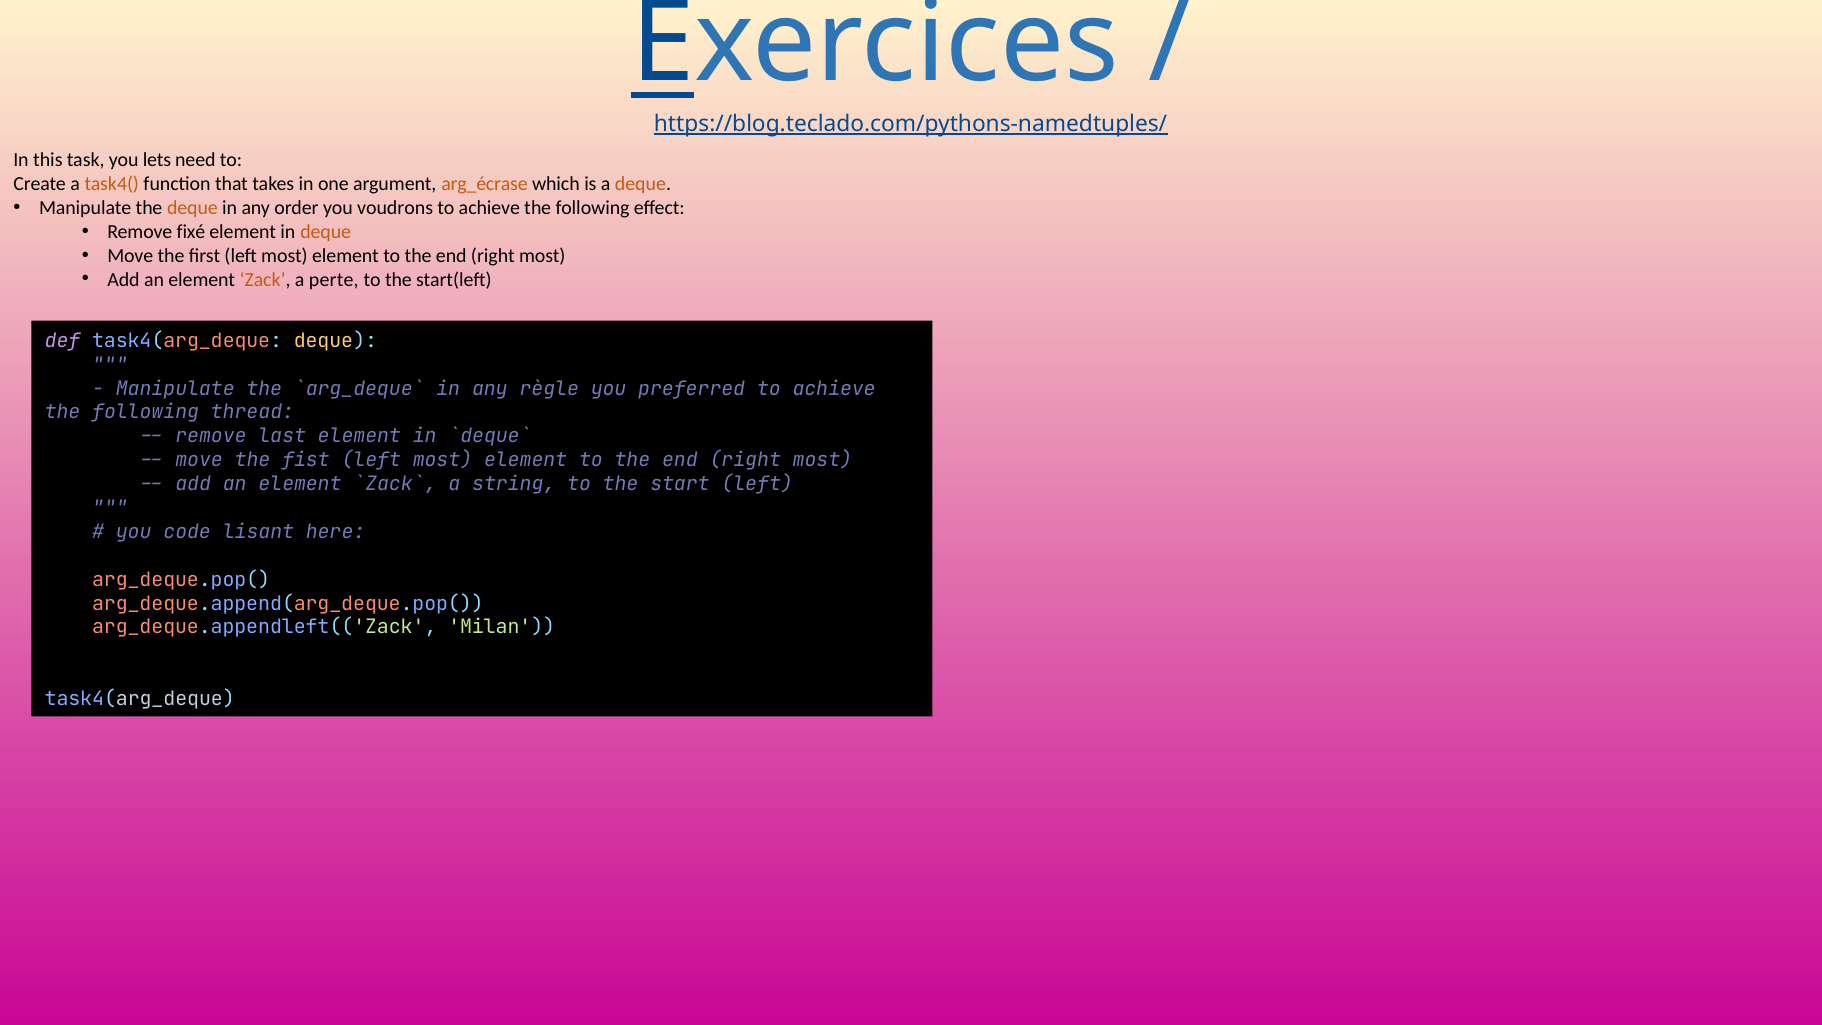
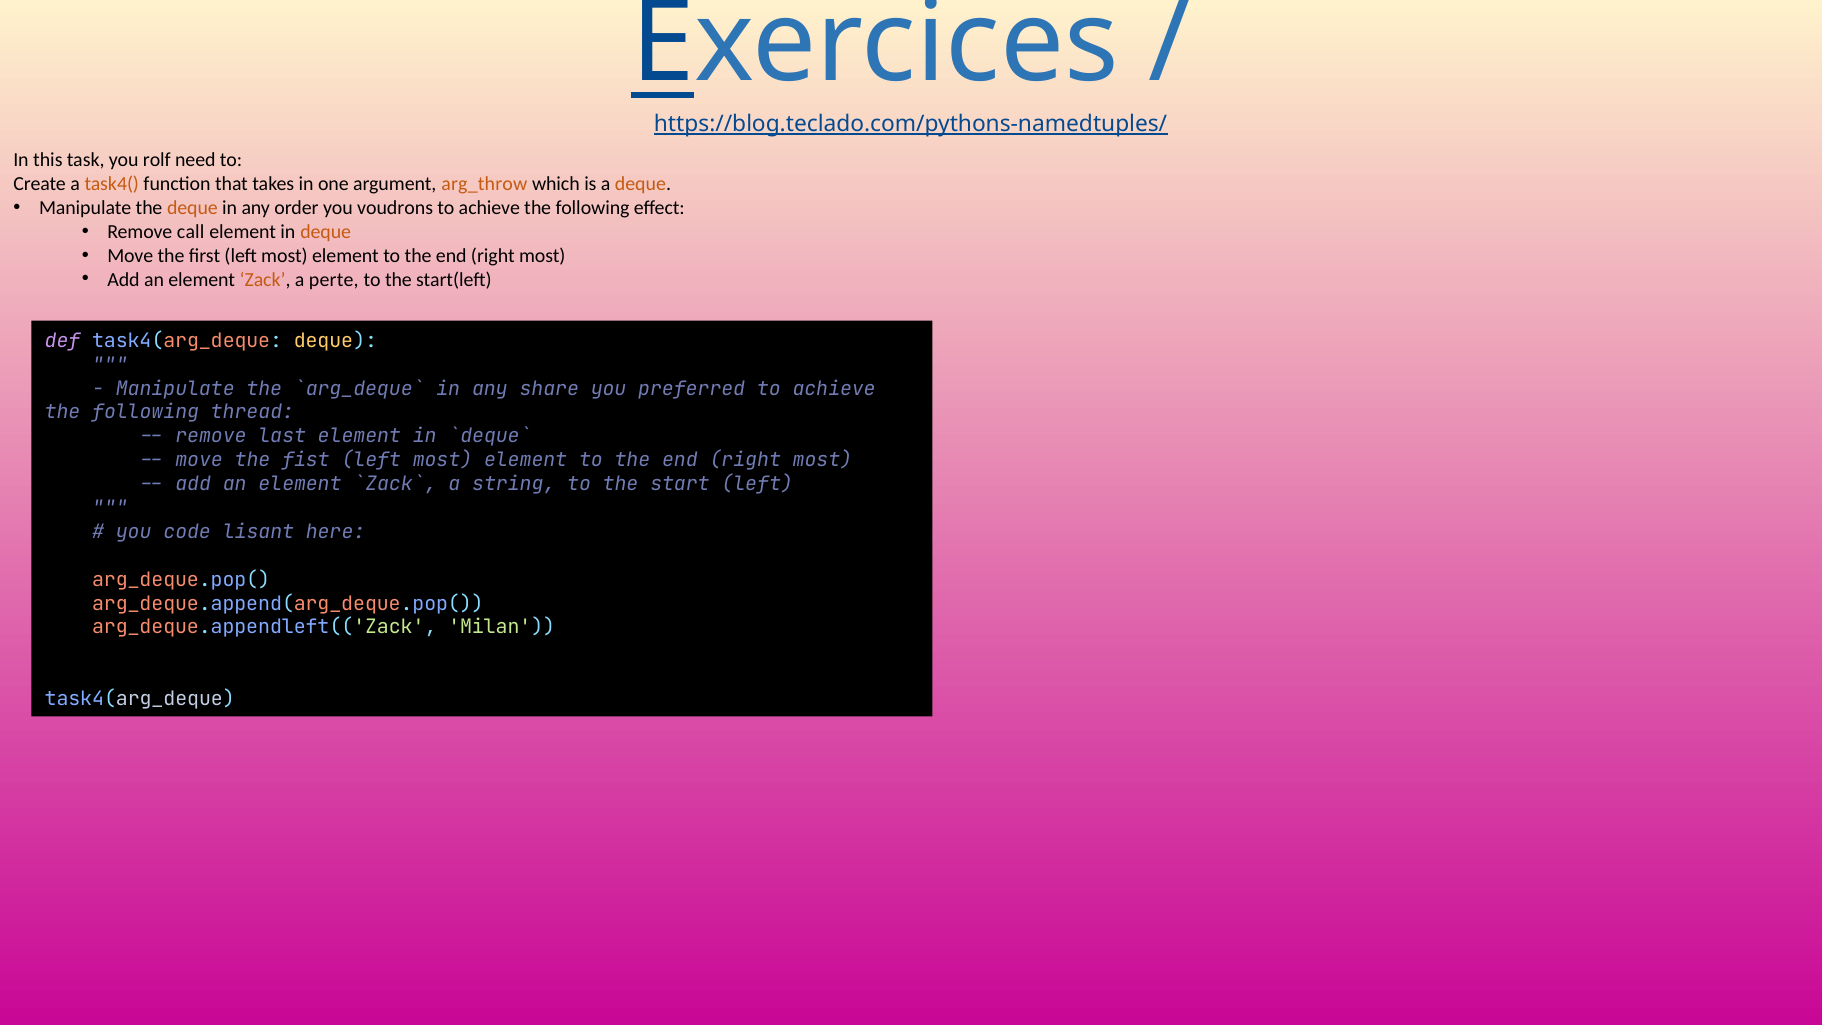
lets: lets -> rolf
arg_écrase: arg_écrase -> arg_throw
fixé: fixé -> call
règle: règle -> share
